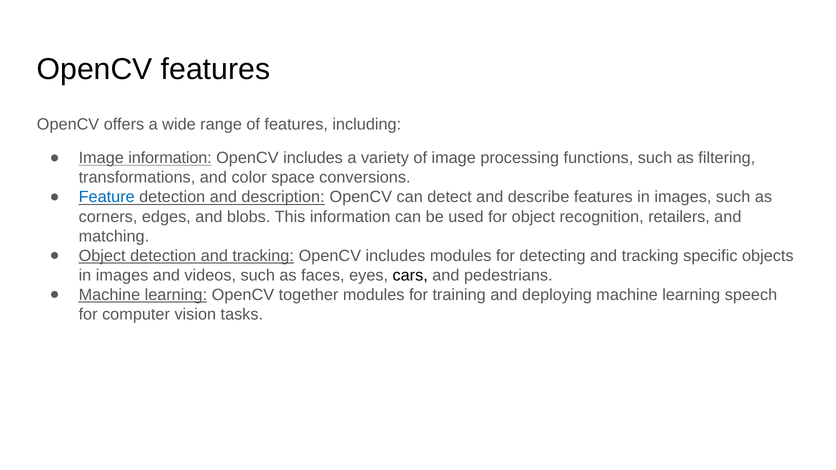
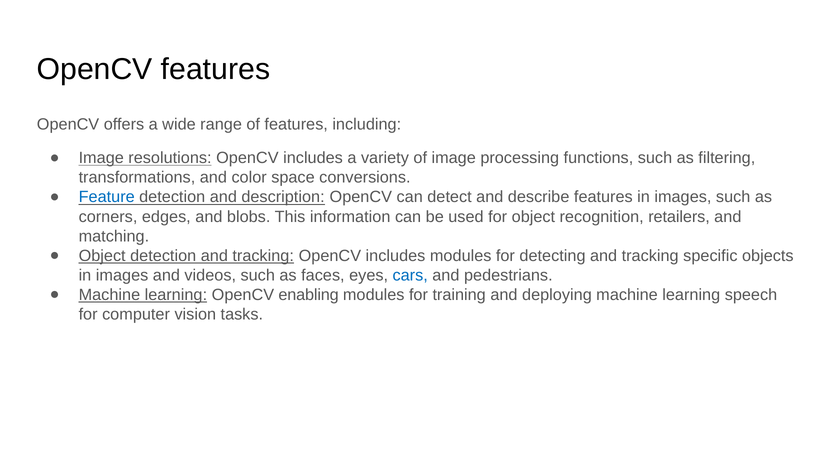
Image information: information -> resolutions
cars colour: black -> blue
together: together -> enabling
